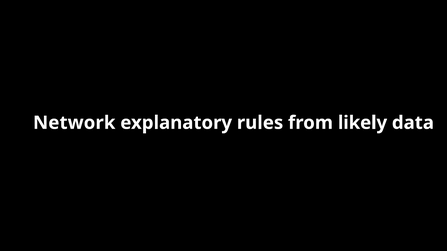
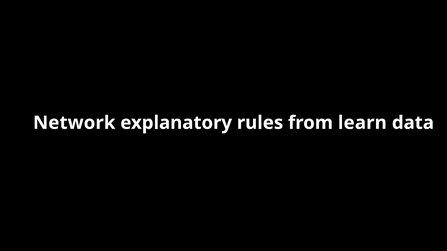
likely: likely -> learn
